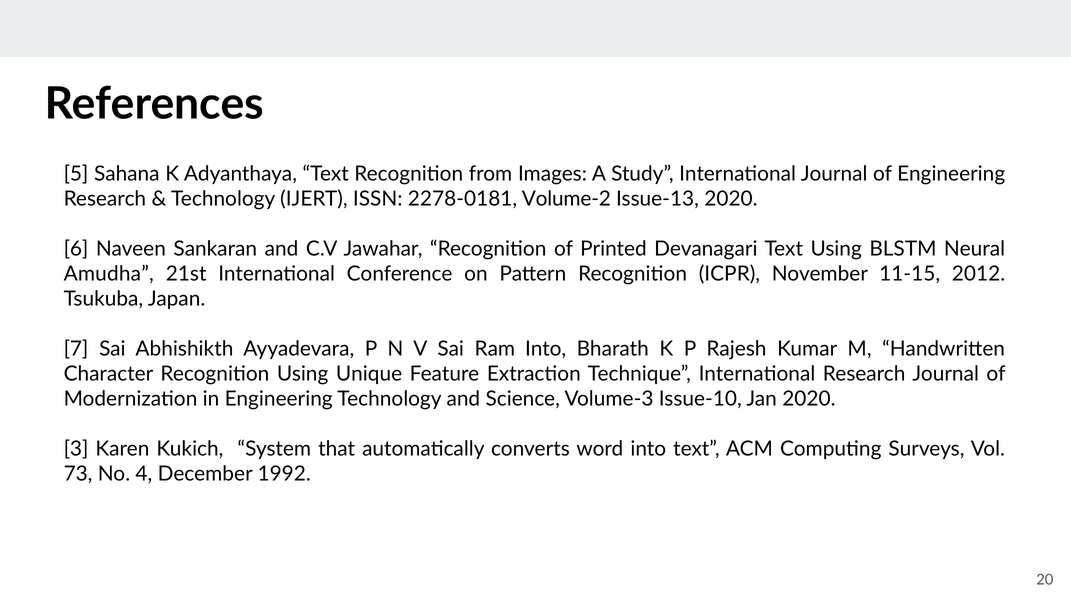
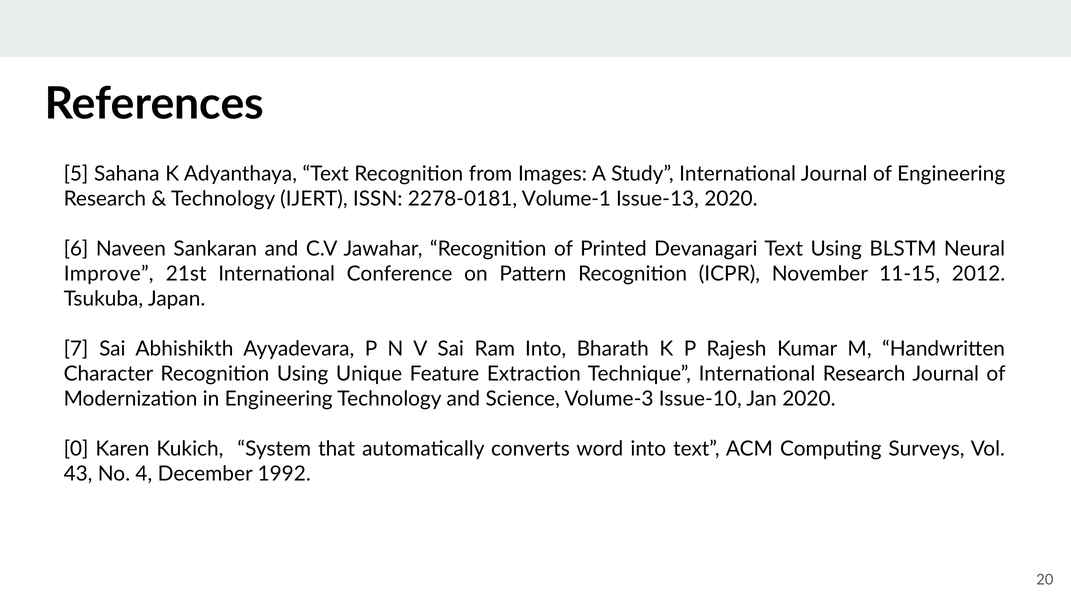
Volume-2: Volume-2 -> Volume-1
Amudha: Amudha -> Improve
3: 3 -> 0
73: 73 -> 43
